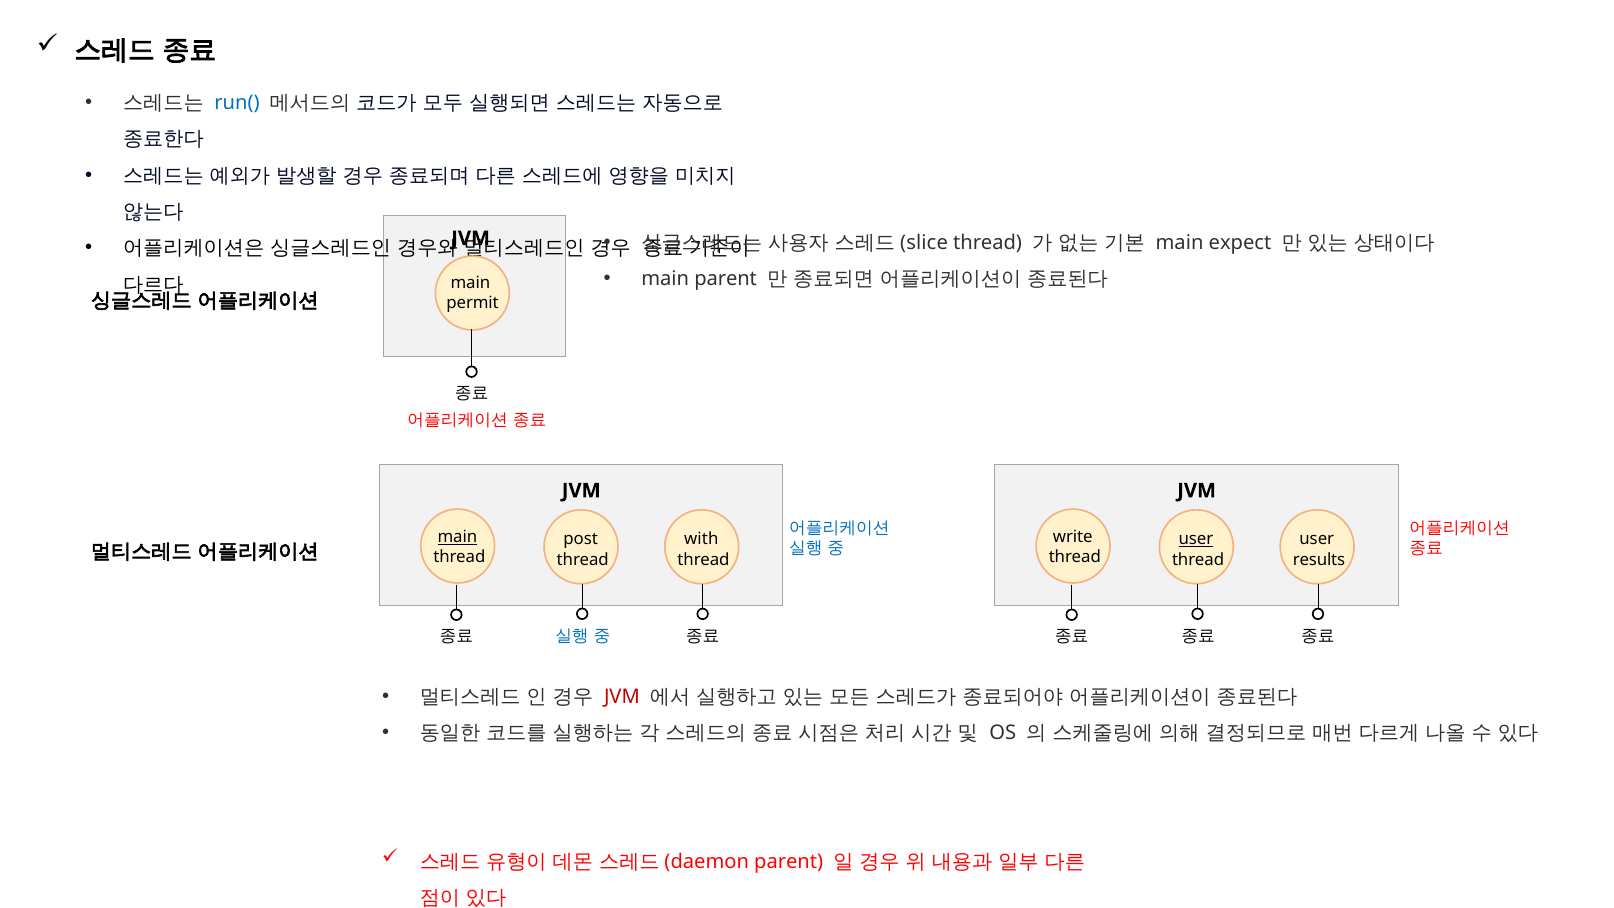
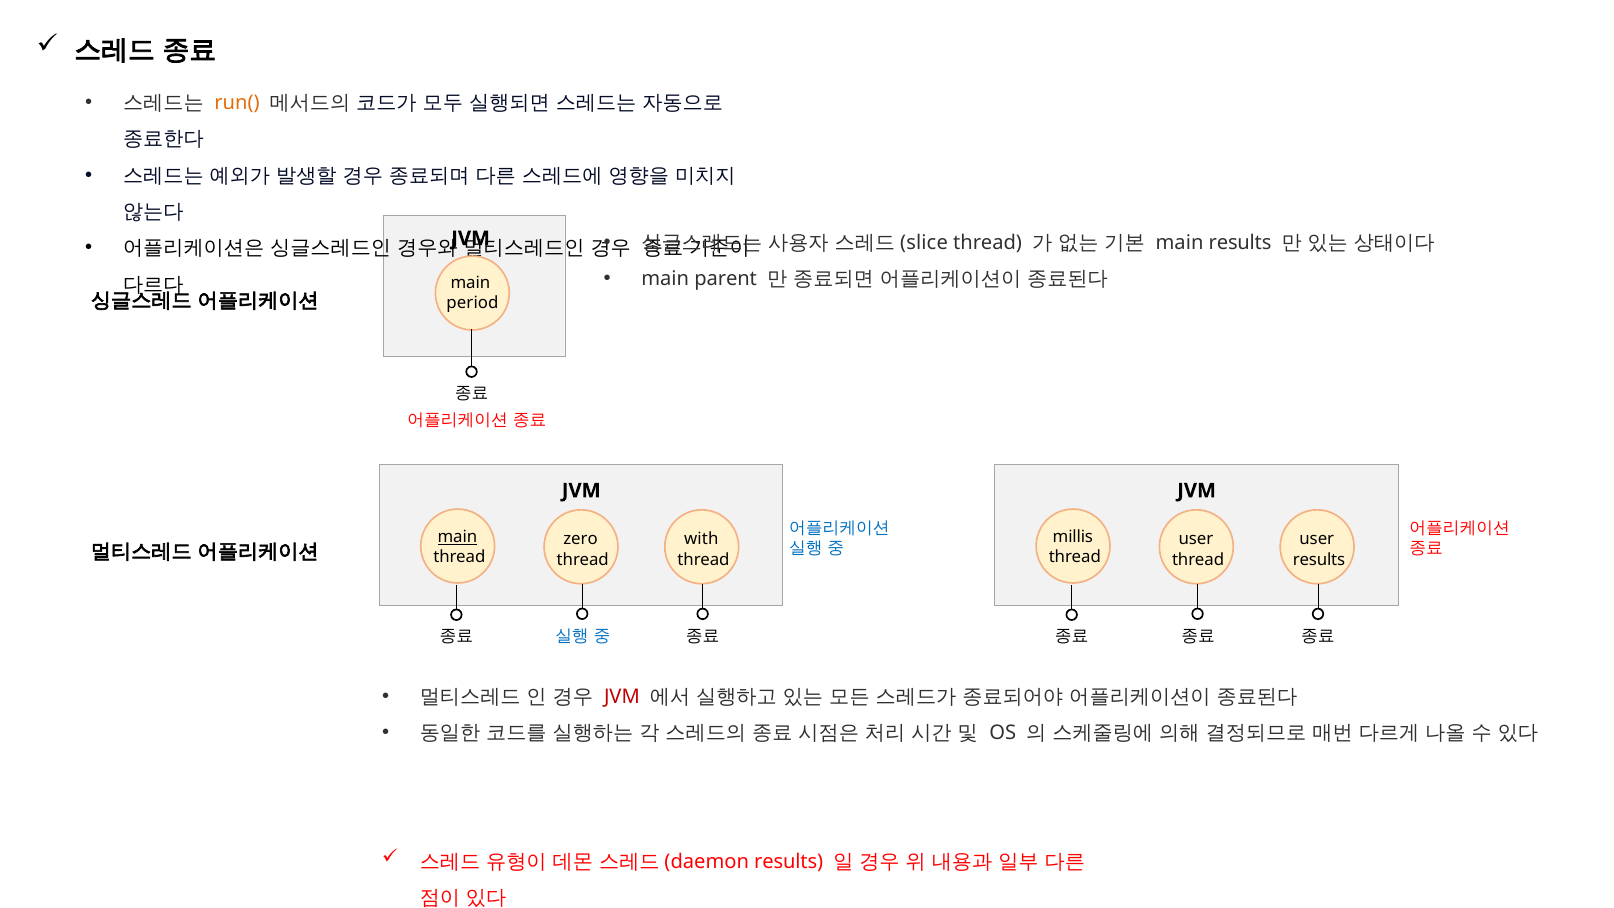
run( colour: blue -> orange
main expect: expect -> results
permit: permit -> period
write: write -> millis
post: post -> zero
user at (1196, 539) underline: present -> none
parent at (789, 861): parent -> results
